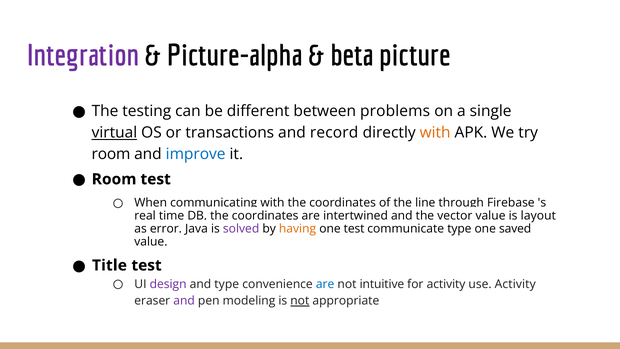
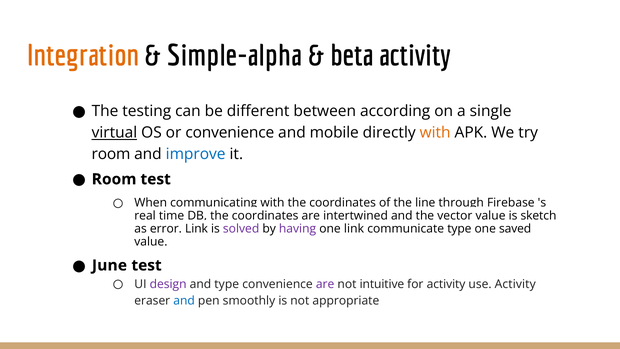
Integration colour: purple -> orange
Picture-alpha: Picture-alpha -> Simple-alpha
beta picture: picture -> activity
problems: problems -> according
or transactions: transactions -> convenience
record: record -> mobile
layout: layout -> sketch
Java at (196, 229): Java -> Link
having colour: orange -> purple
one test: test -> link
Title: Title -> June
are at (325, 284) colour: blue -> purple
and at (184, 301) colour: purple -> blue
modeling: modeling -> smoothly
not at (300, 301) underline: present -> none
